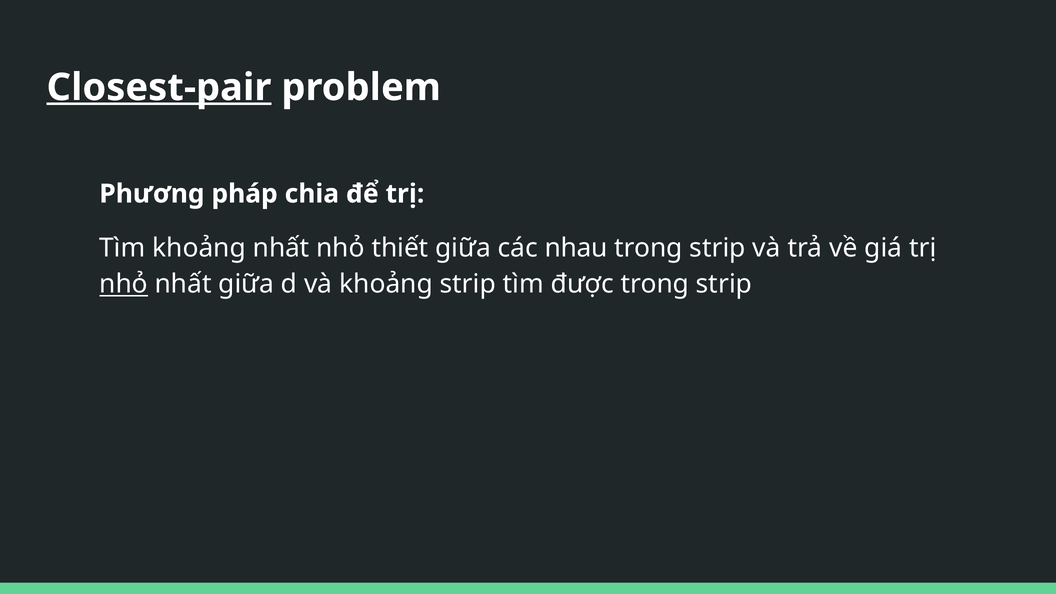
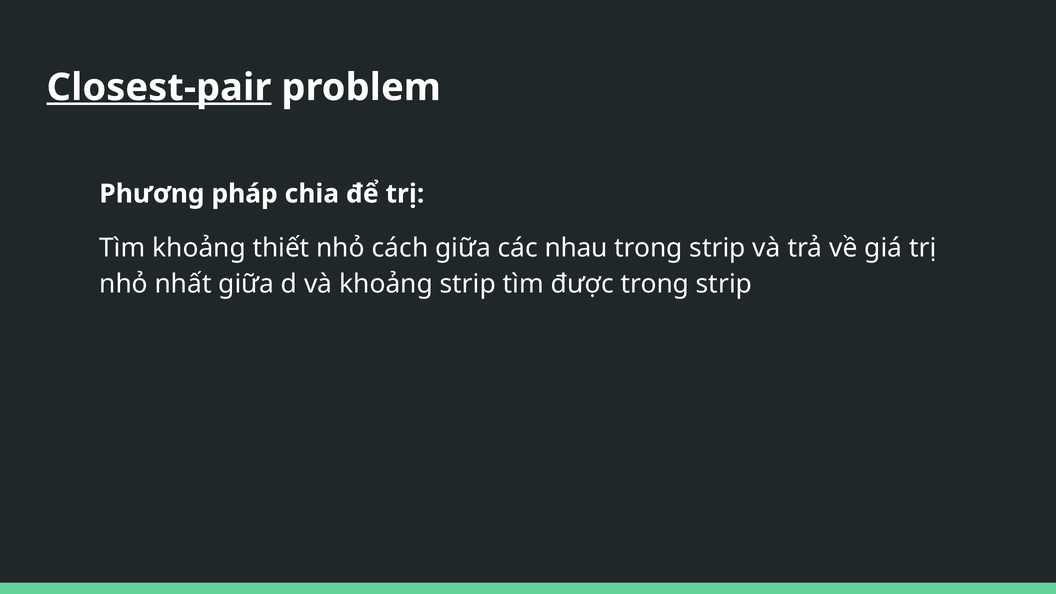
khoảng nhất: nhất -> thiết
thiết: thiết -> cách
nhỏ at (124, 284) underline: present -> none
